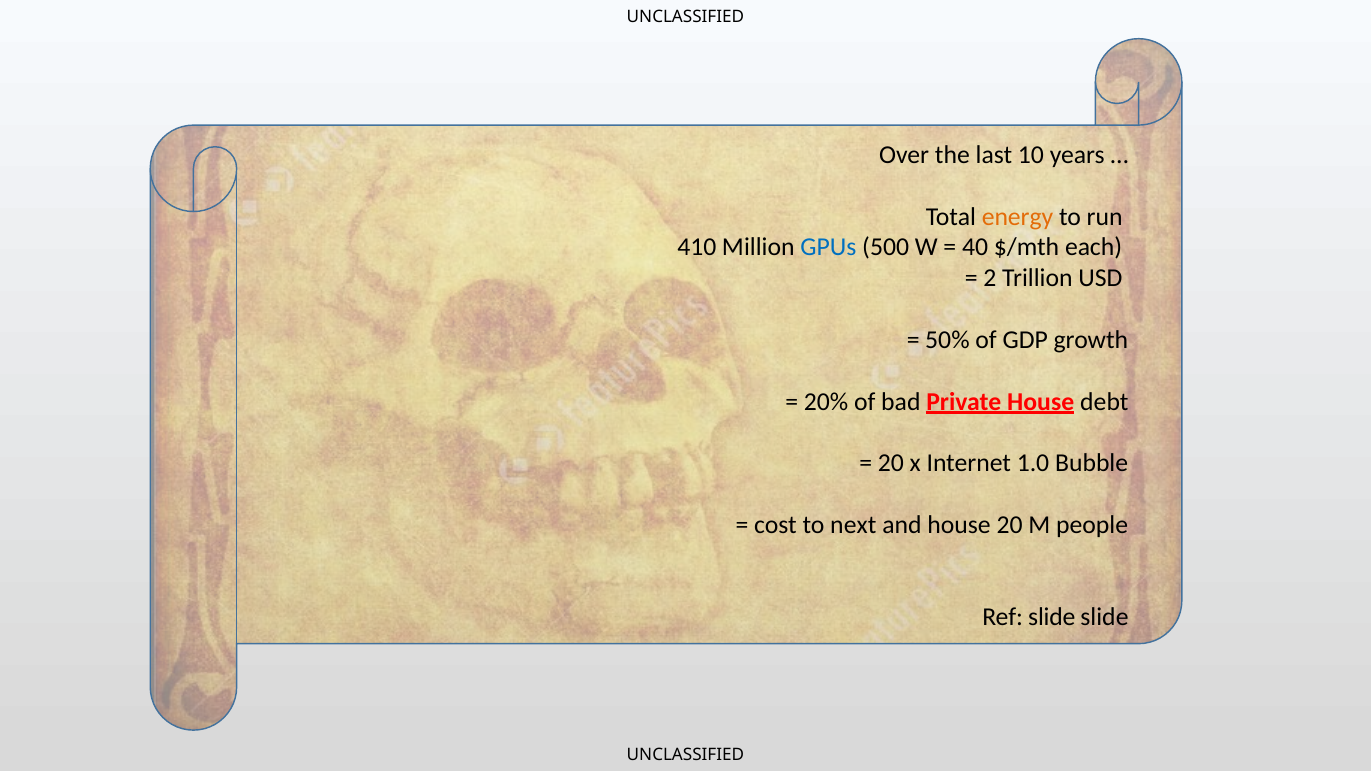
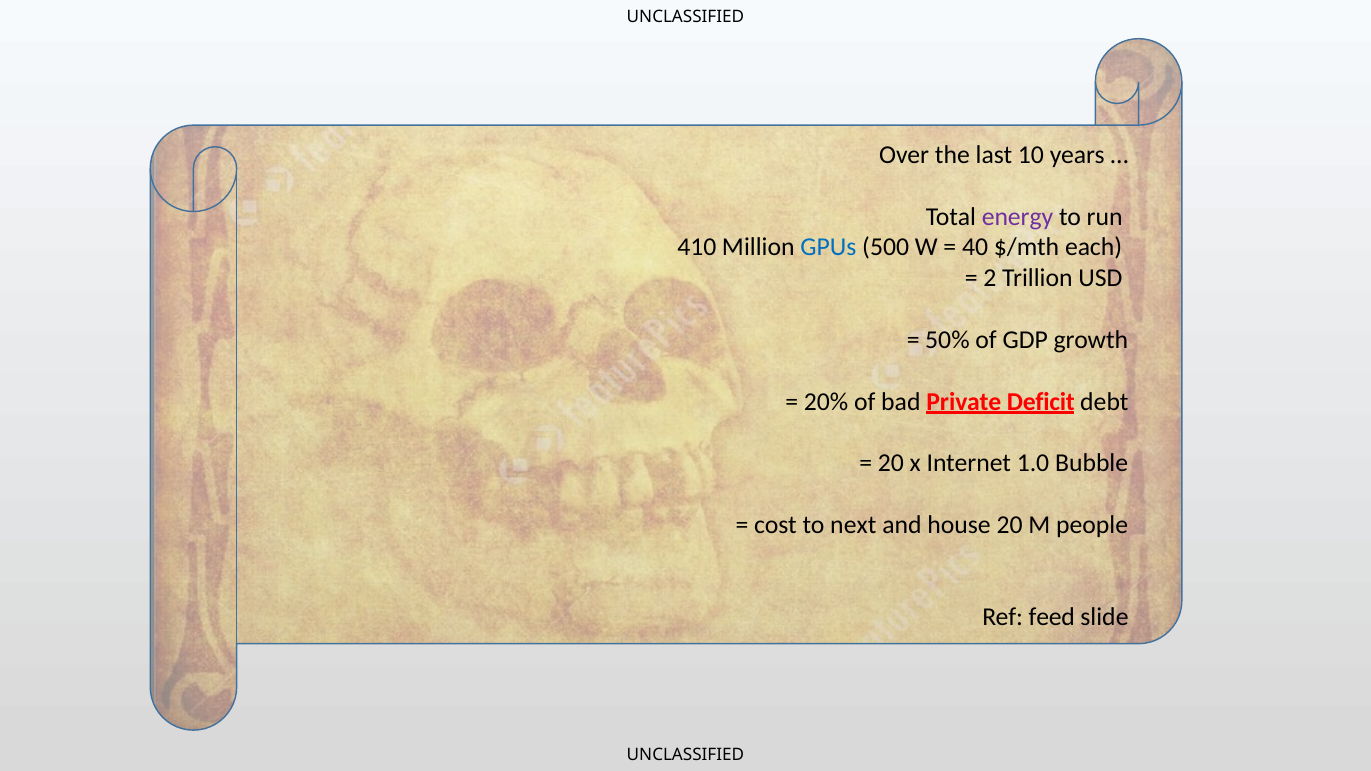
energy colour: orange -> purple
Private House: House -> Deficit
Ref slide: slide -> feed
